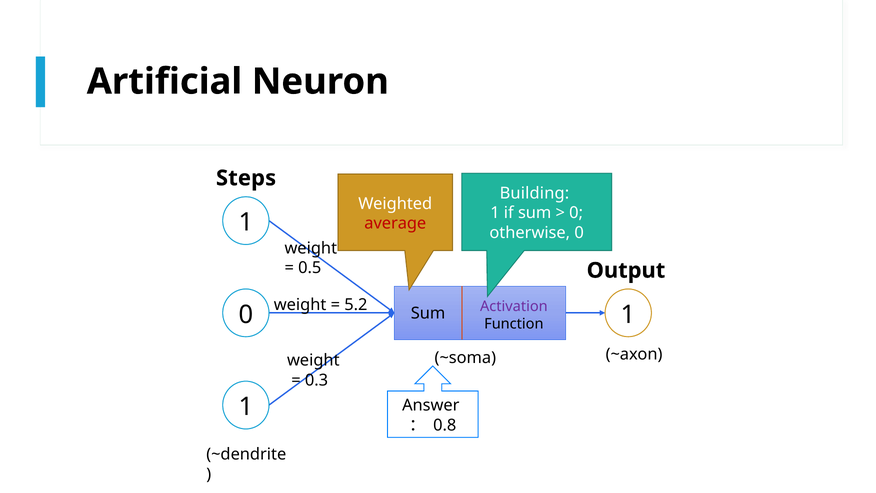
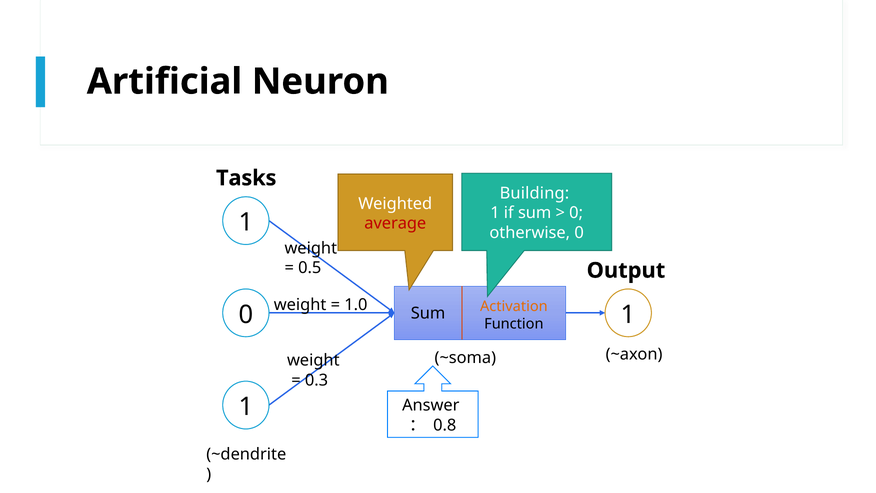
Steps: Steps -> Tasks
5.2: 5.2 -> 1.0
Activation colour: purple -> orange
